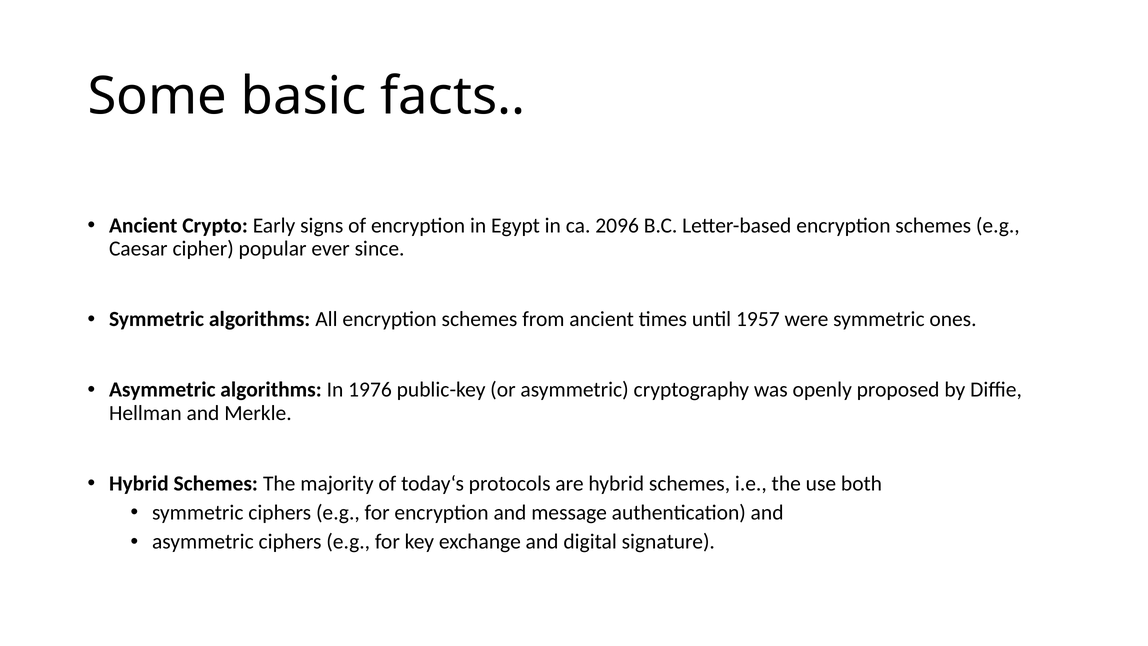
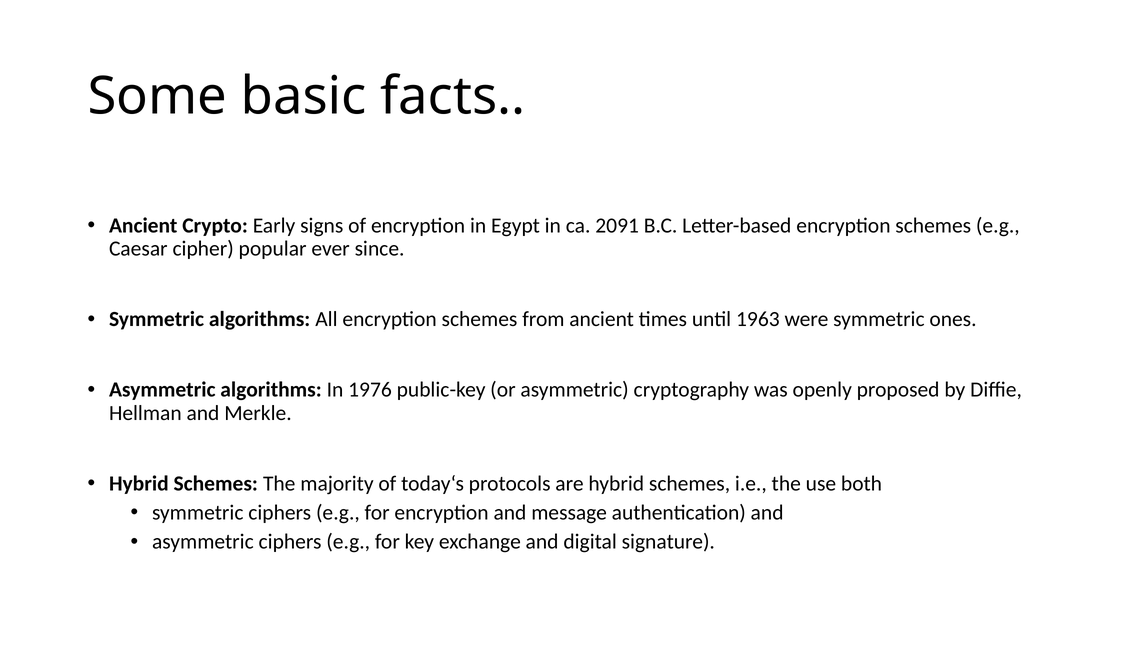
2096: 2096 -> 2091
1957: 1957 -> 1963
